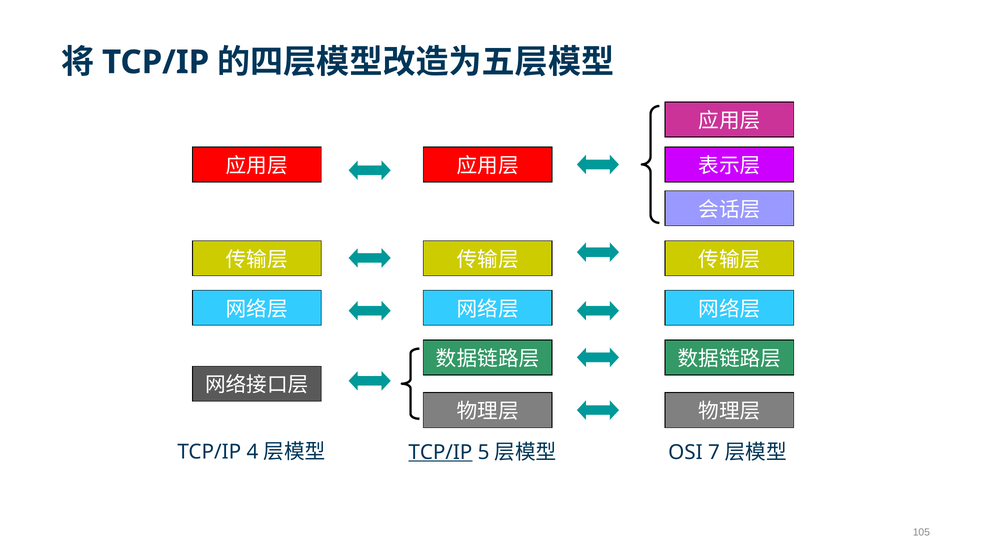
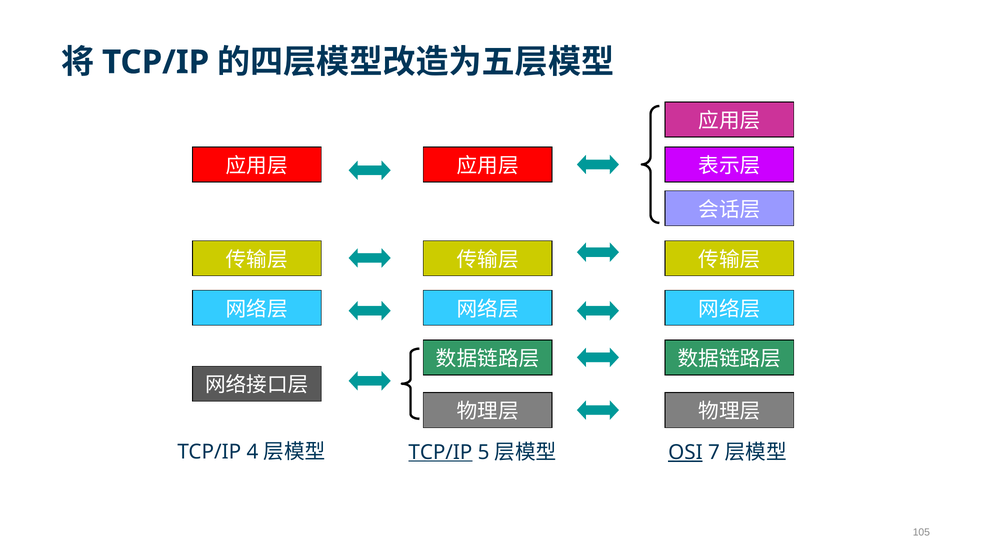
OSI underline: none -> present
